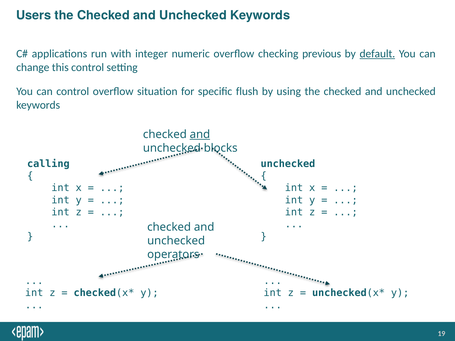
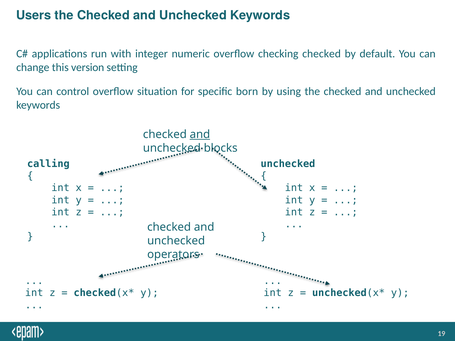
checking previous: previous -> checked
default underline: present -> none
this control: control -> version
flush: flush -> born
